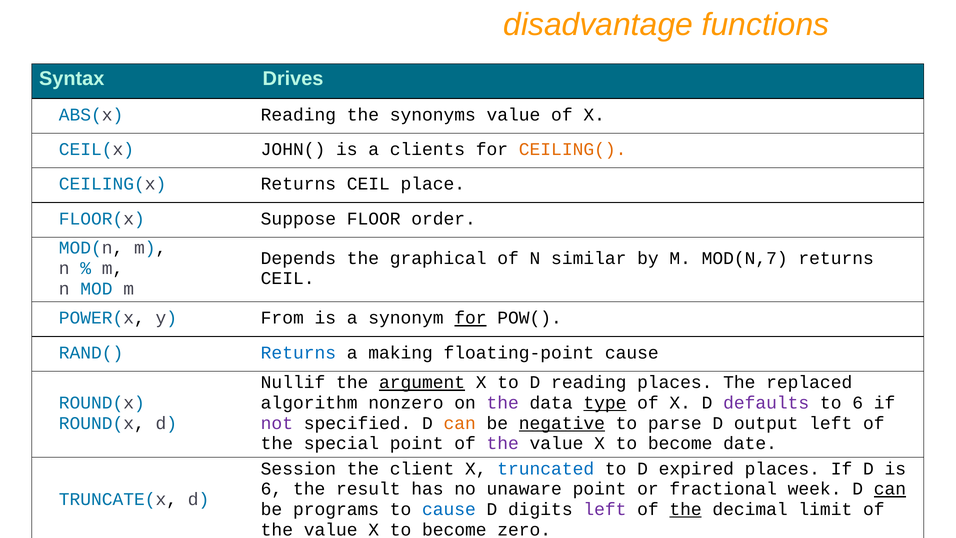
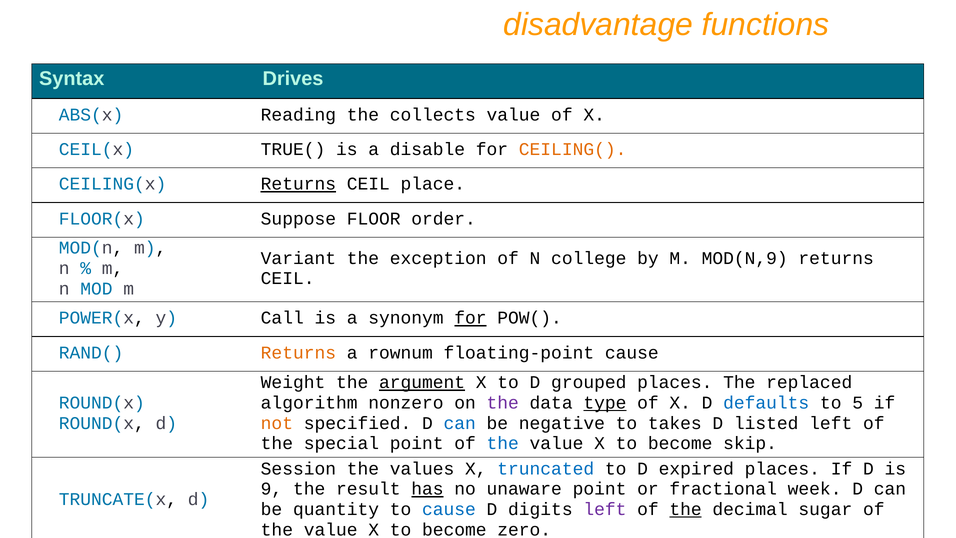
synonyms: synonyms -> collects
JOHN(: JOHN( -> TRUE(
clients: clients -> disable
Returns at (298, 184) underline: none -> present
Depends: Depends -> Variant
graphical: graphical -> exception
similar: similar -> college
MOD(N,7: MOD(N,7 -> MOD(N,9
From: From -> Call
Returns at (298, 353) colour: blue -> orange
making: making -> rownum
Nullif: Nullif -> Weight
D reading: reading -> grouped
defaults colour: purple -> blue
to 6: 6 -> 5
not colour: purple -> orange
can at (460, 423) colour: orange -> blue
negative underline: present -> none
parse: parse -> takes
output: output -> listed
the at (503, 443) colour: purple -> blue
date: date -> skip
client: client -> values
6 at (271, 489): 6 -> 9
has underline: none -> present
can at (890, 489) underline: present -> none
programs: programs -> quantity
limit: limit -> sugar
